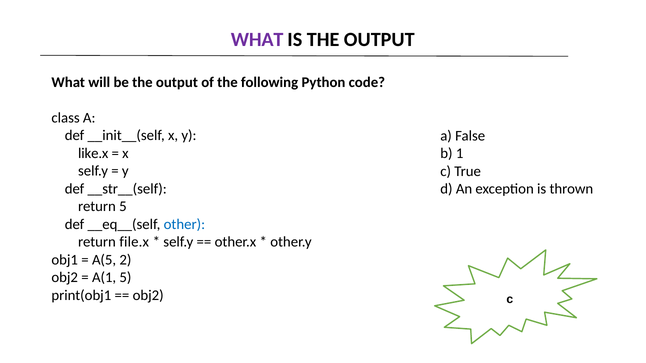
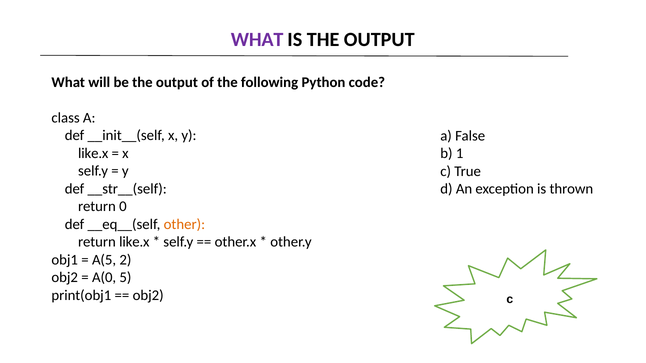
return 5: 5 -> 0
other colour: blue -> orange
return file.x: file.x -> like.x
A(1: A(1 -> A(0
